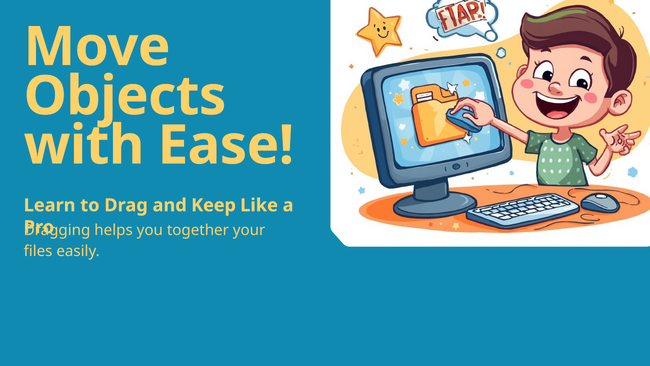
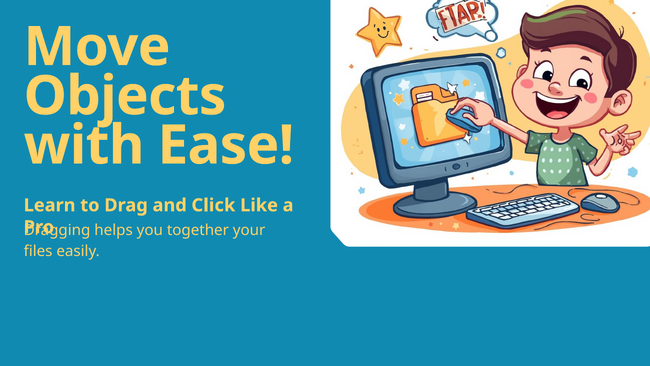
Keep: Keep -> Click
